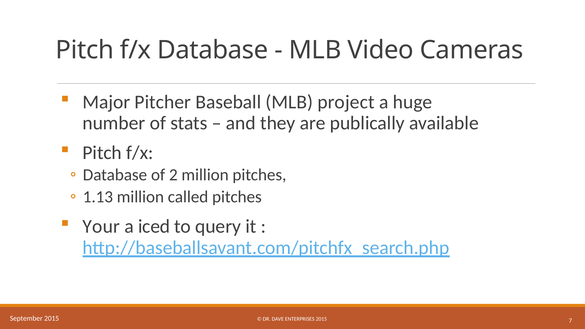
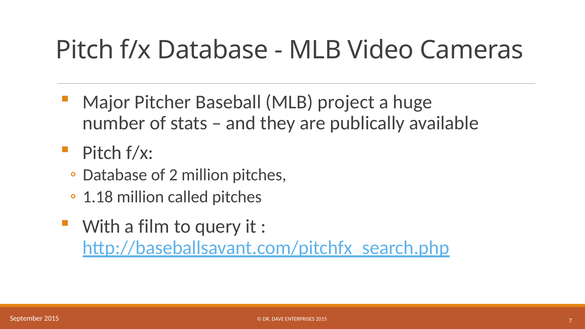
1.13: 1.13 -> 1.18
Your: Your -> With
iced: iced -> film
